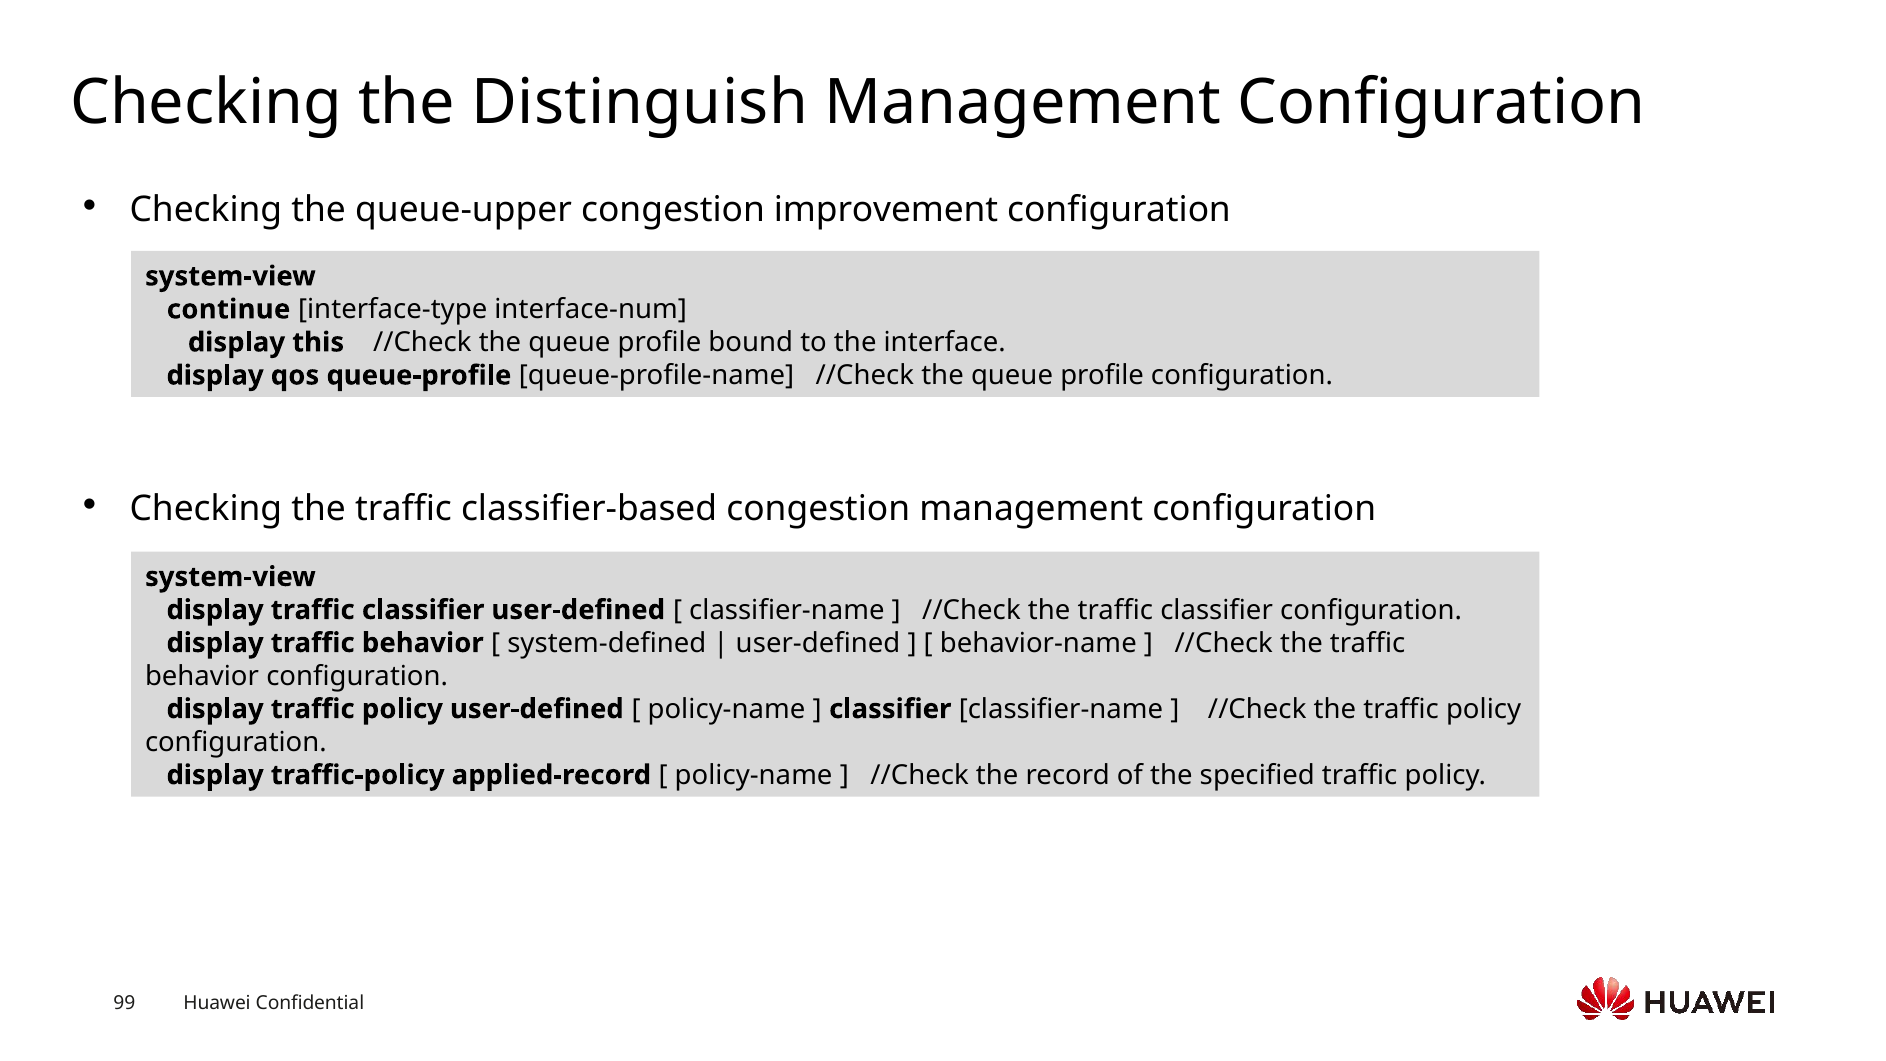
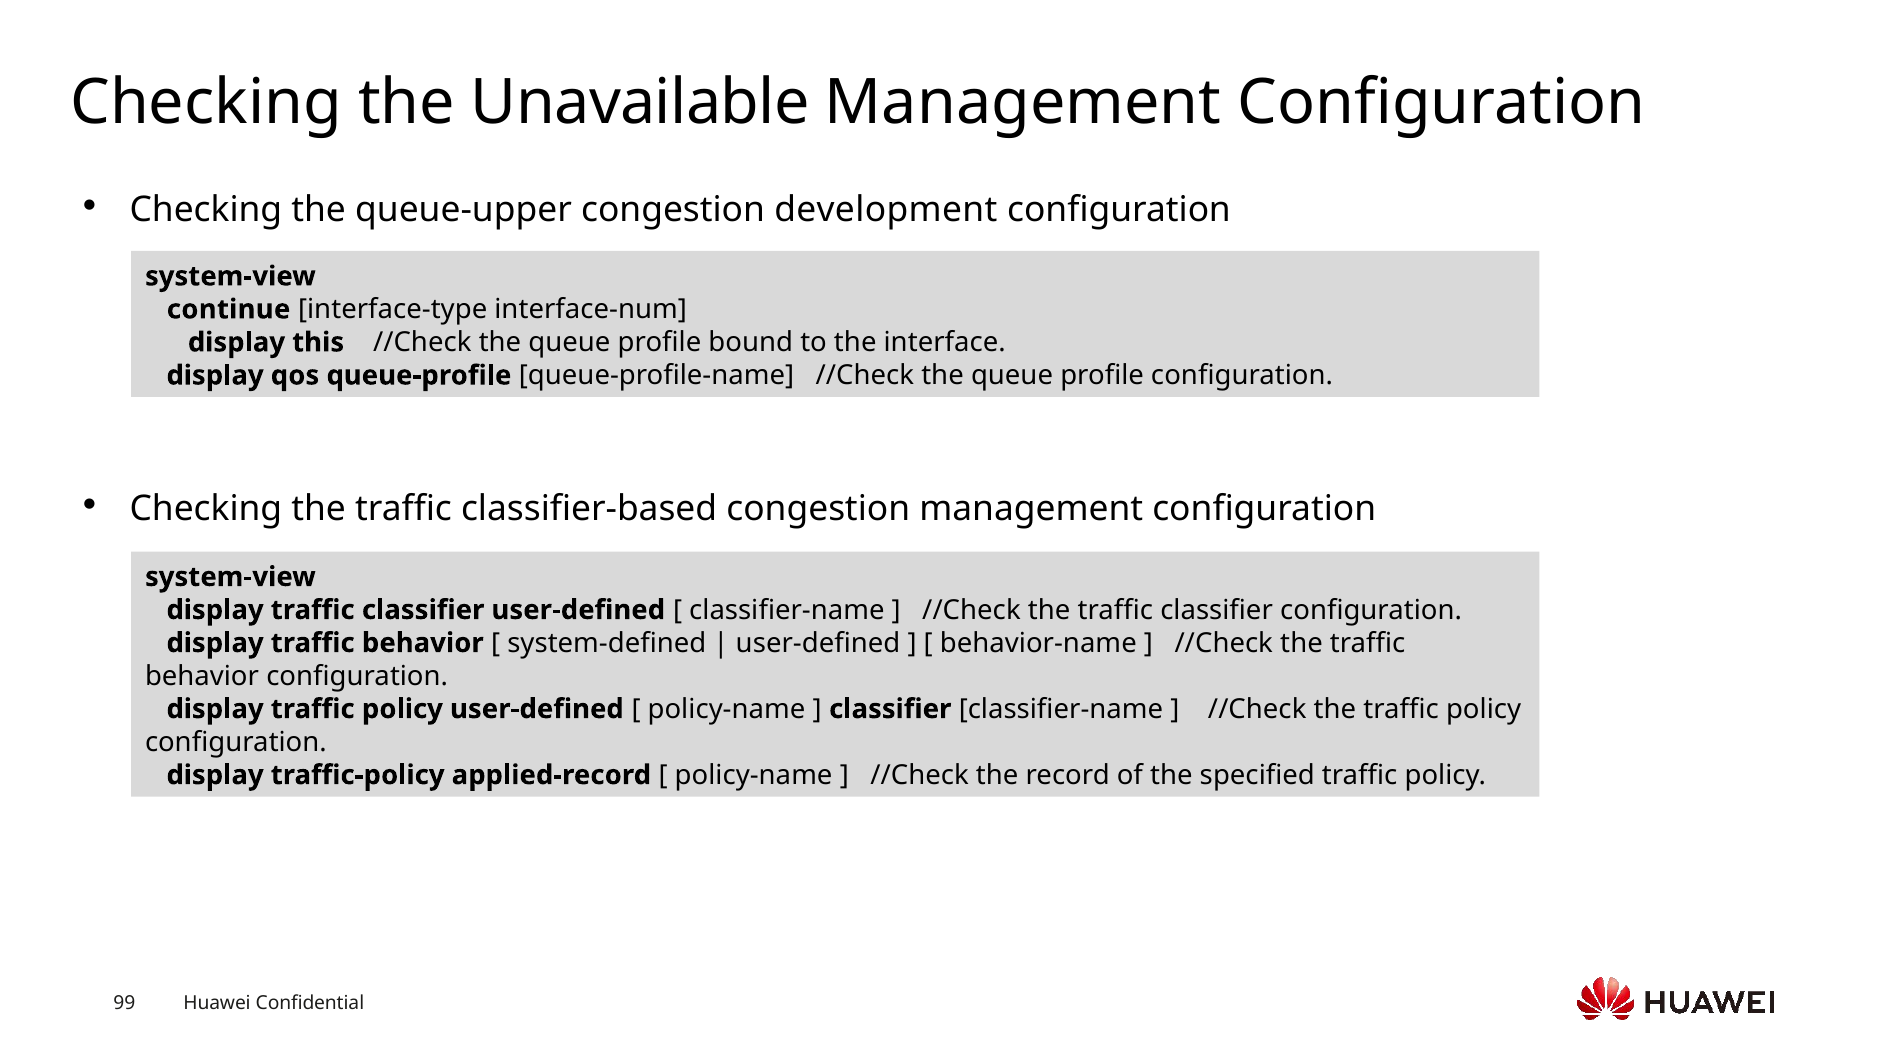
Distinguish: Distinguish -> Unavailable
improvement: improvement -> development
